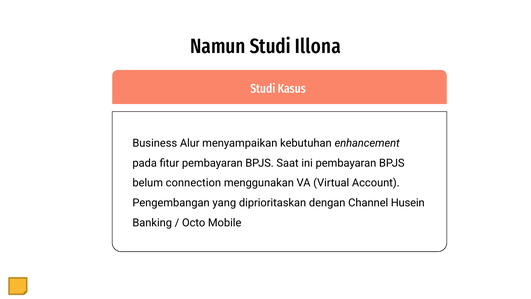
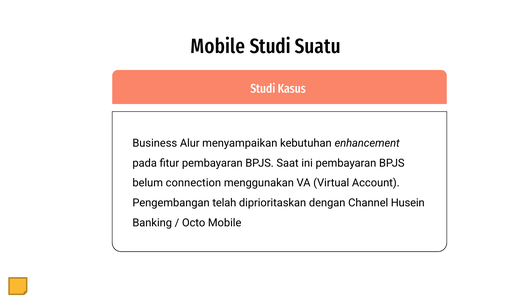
Namun at (218, 46): Namun -> Mobile
Illona: Illona -> Suatu
yang: yang -> telah
